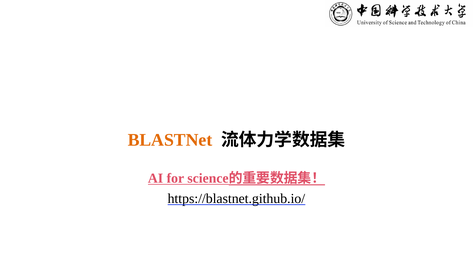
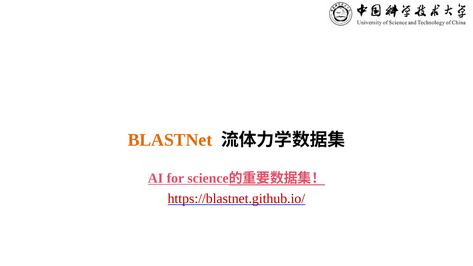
https://blastnet.github.io/ colour: black -> red
